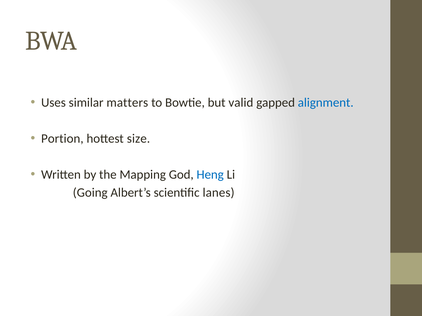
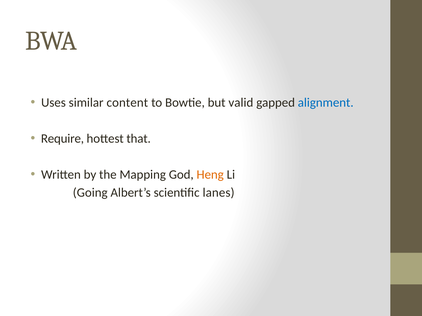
matters: matters -> content
Portion: Portion -> Require
size: size -> that
Heng colour: blue -> orange
